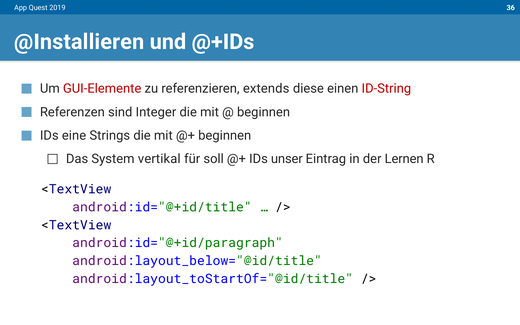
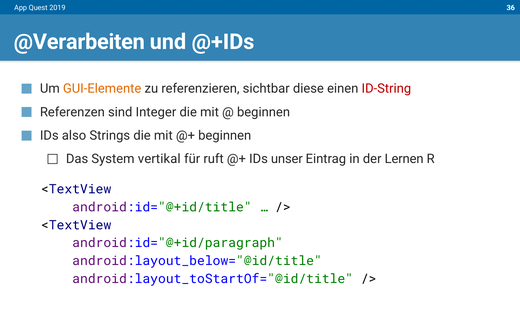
@Installieren: @Installieren -> @Verarbeiten
GUI-Elemente colour: red -> orange
extends: extends -> sichtbar
eine: eine -> also
soll: soll -> ruft
